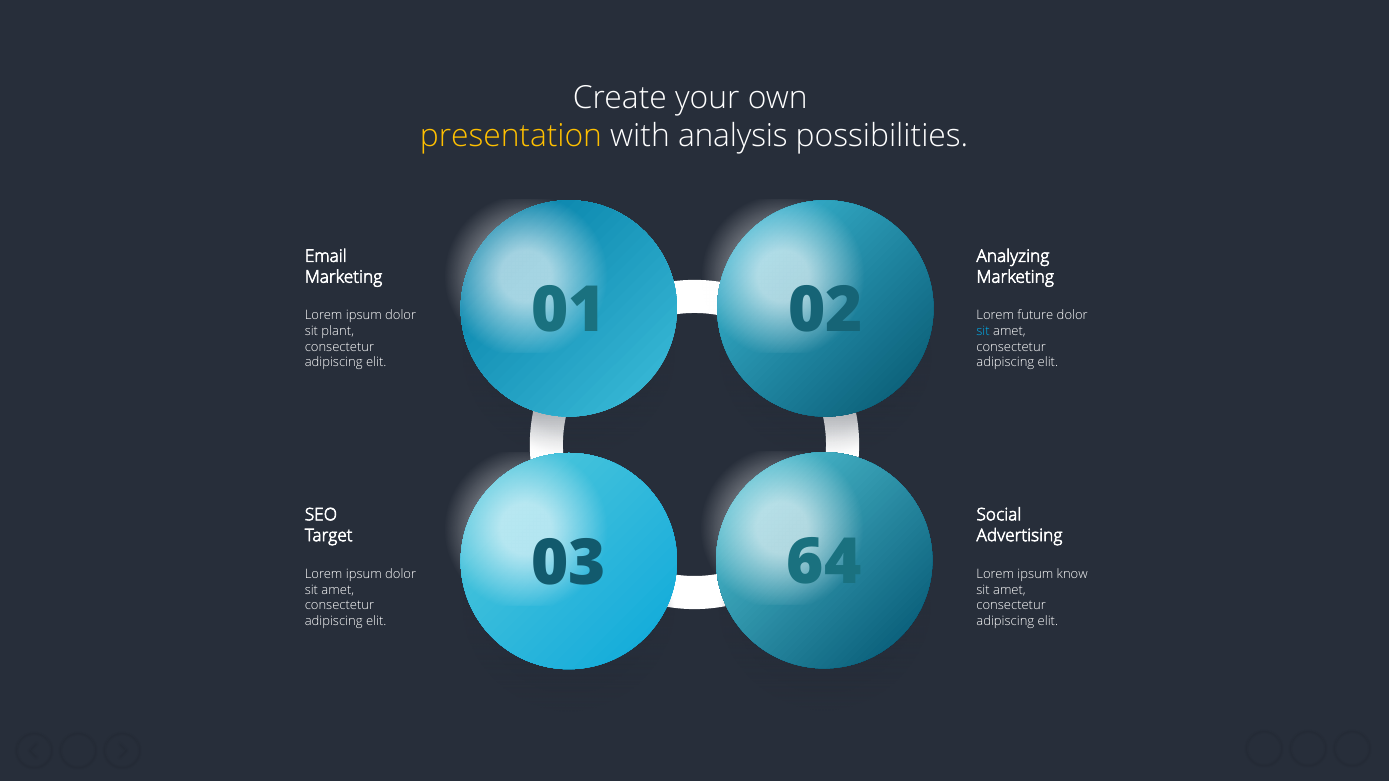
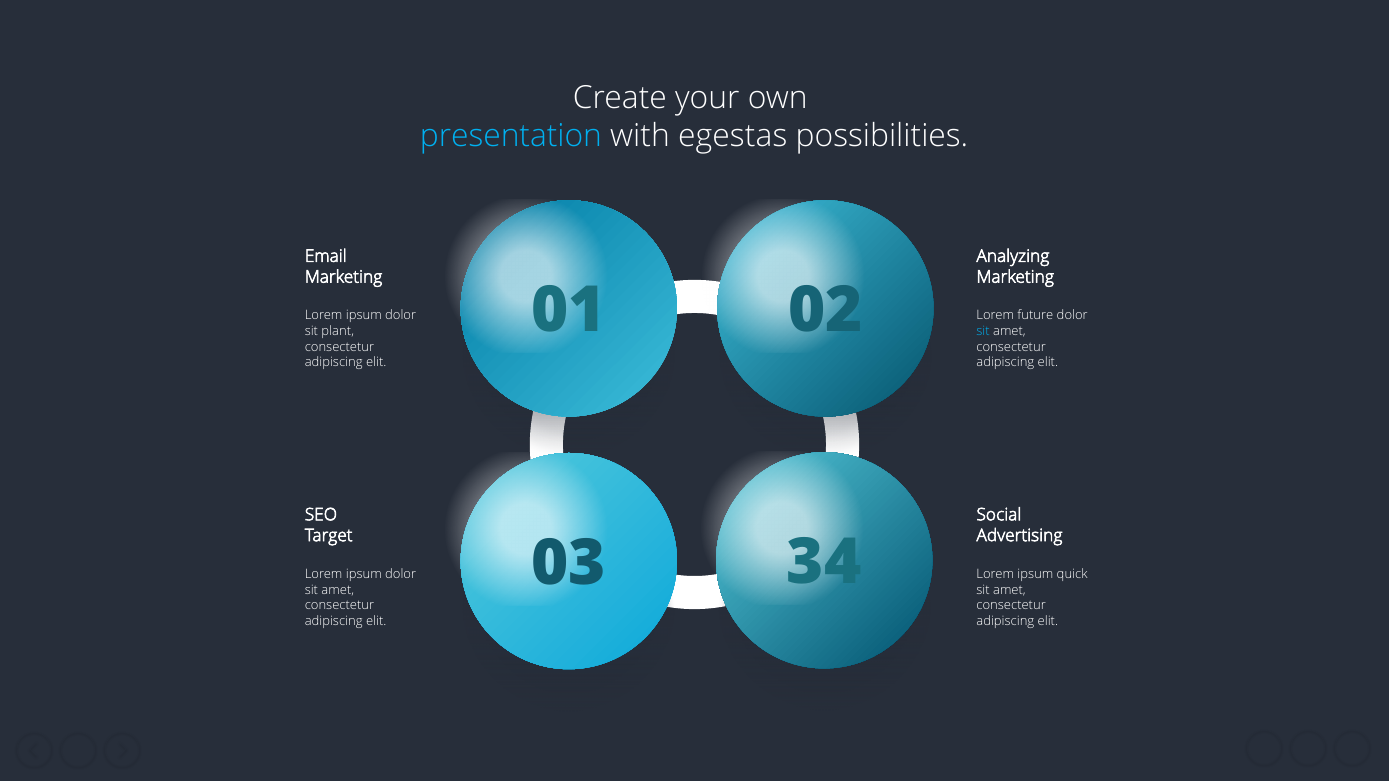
presentation at (511, 136) colour: yellow -> light blue
analysis: analysis -> egestas
64: 64 -> 34
know: know -> quick
